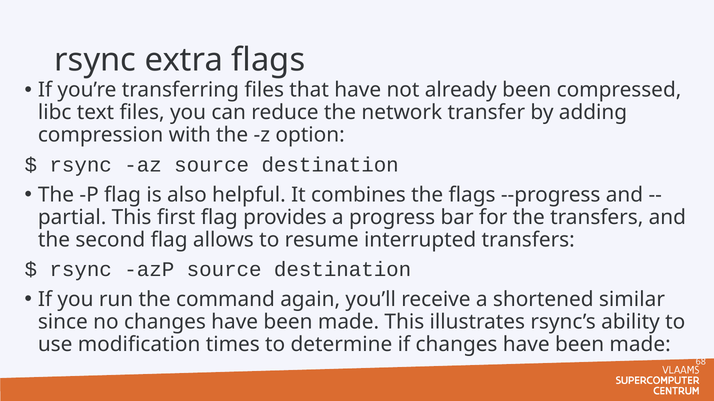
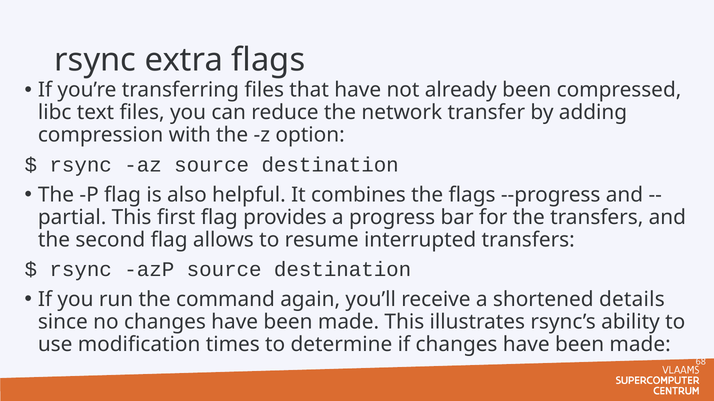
similar: similar -> details
